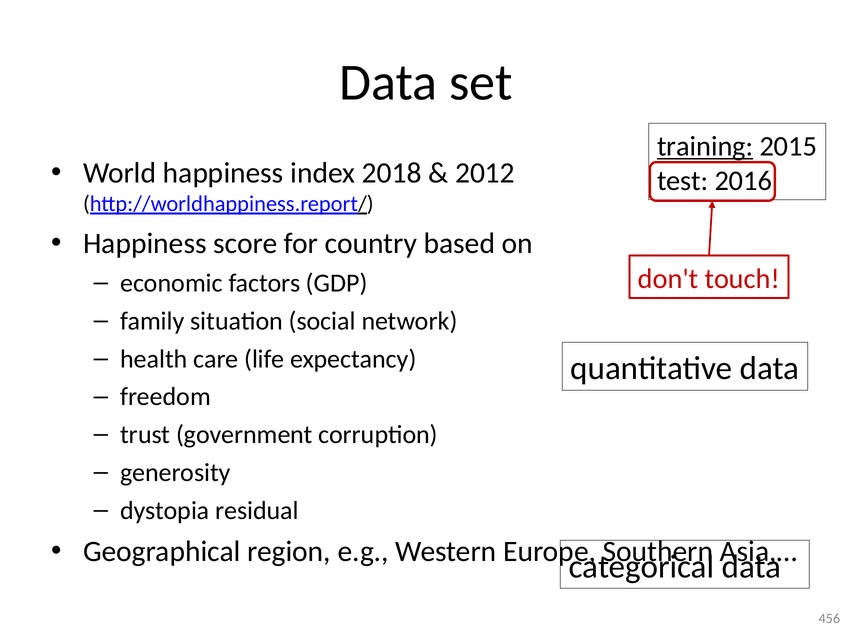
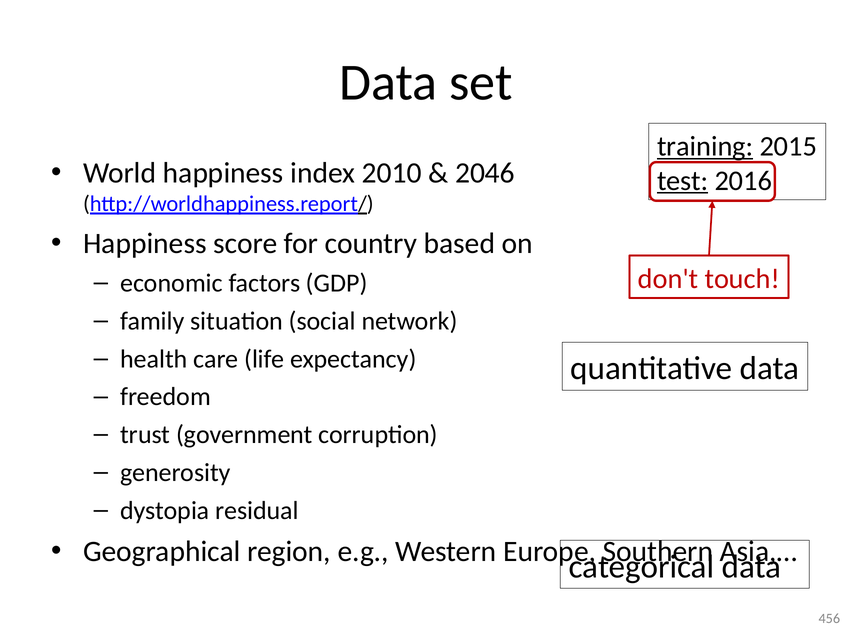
2018: 2018 -> 2010
2012: 2012 -> 2046
test underline: none -> present
